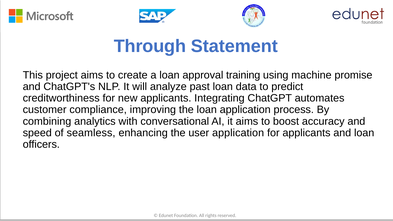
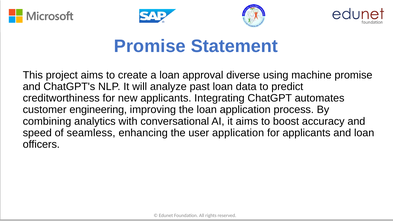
Through at (150, 46): Through -> Promise
training: training -> diverse
compliance: compliance -> engineering
